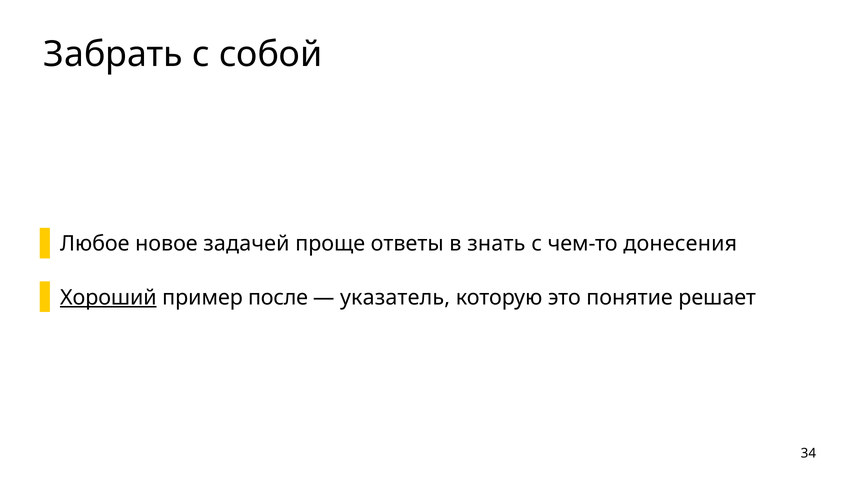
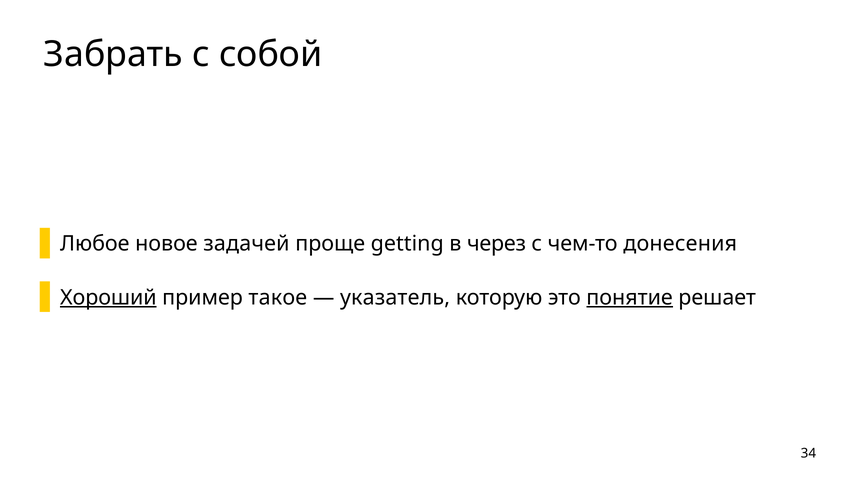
ответы: ответы -> getting
знать: знать -> через
после: после -> такое
понятие underline: none -> present
